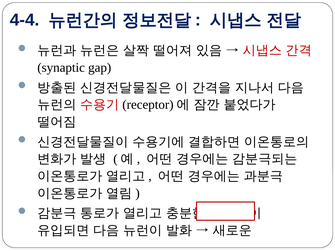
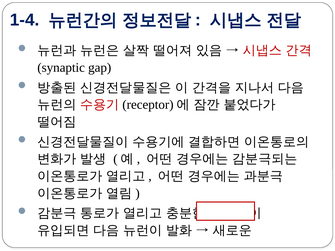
4-4: 4-4 -> 1-4
